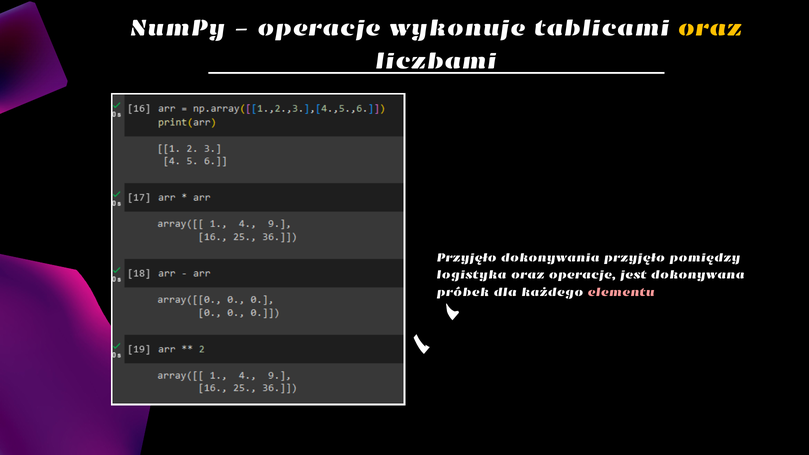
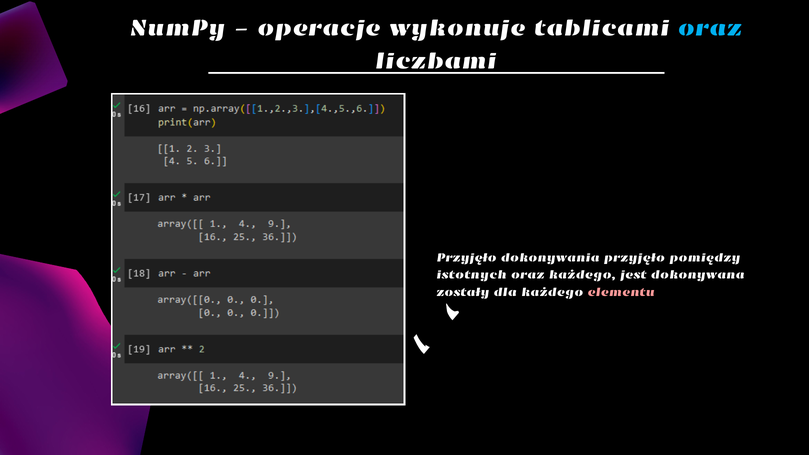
oraz at (710, 28) colour: yellow -> light blue
logistyka: logistyka -> istotnych
oraz operacje: operacje -> każdego
próbek: próbek -> zostały
